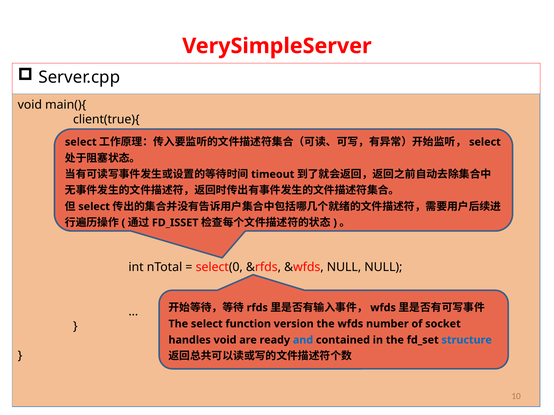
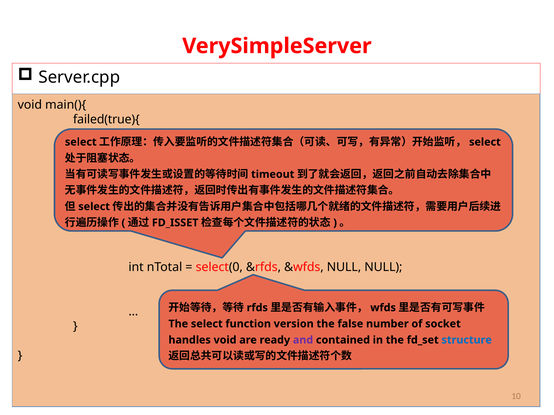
client(true){: client(true){ -> failed(true){
the wfds: wfds -> false
and colour: blue -> purple
